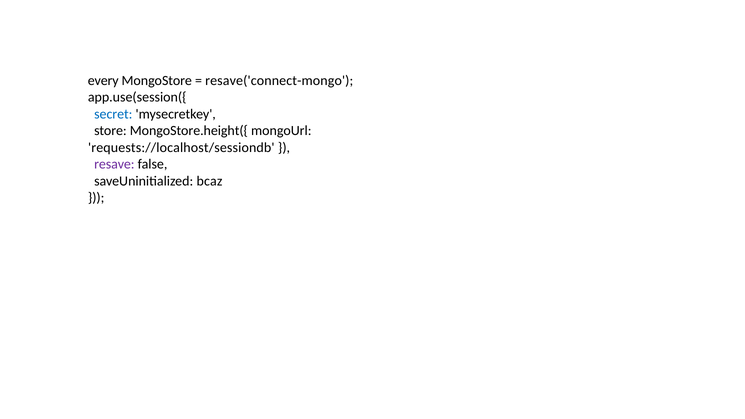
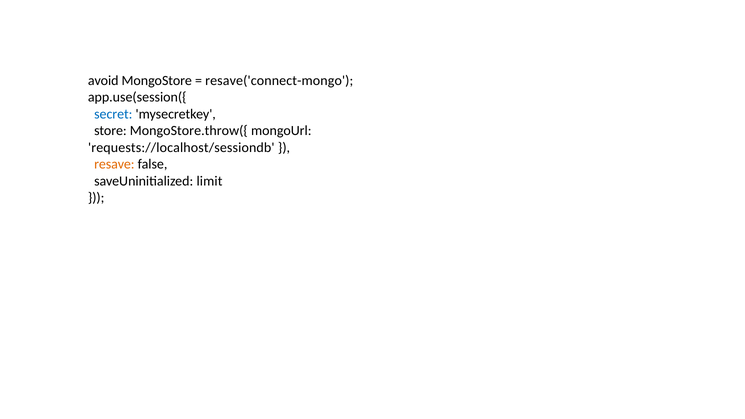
every: every -> avoid
MongoStore.height({: MongoStore.height({ -> MongoStore.throw({
resave colour: purple -> orange
bcaz: bcaz -> limit
